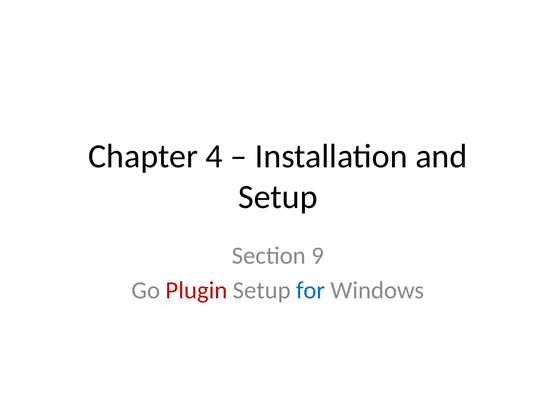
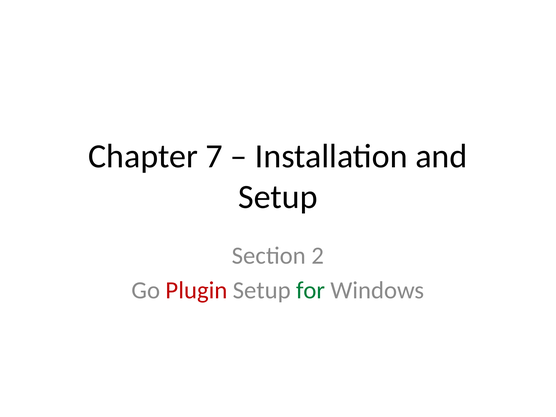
4: 4 -> 7
9: 9 -> 2
for colour: blue -> green
